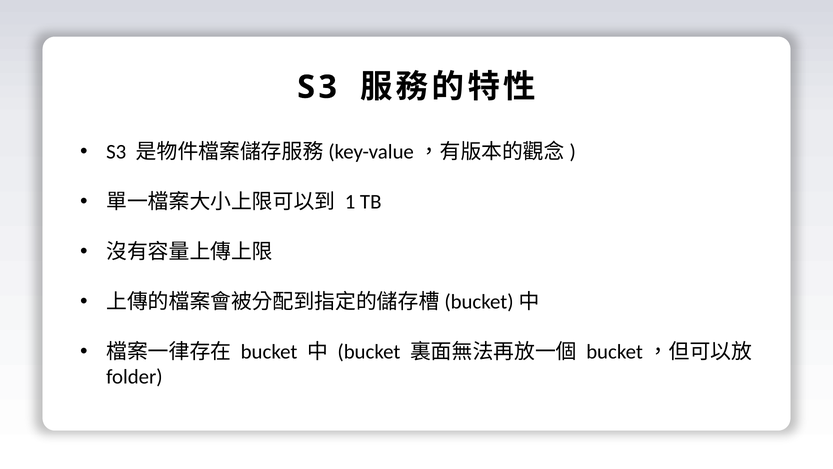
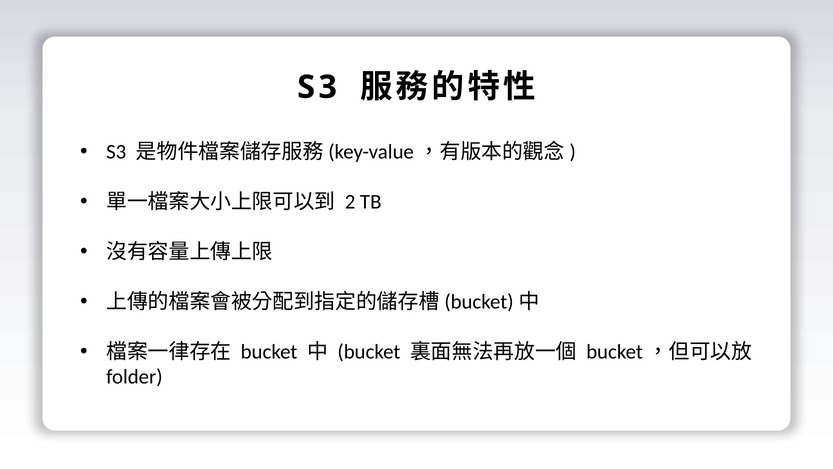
1: 1 -> 2
